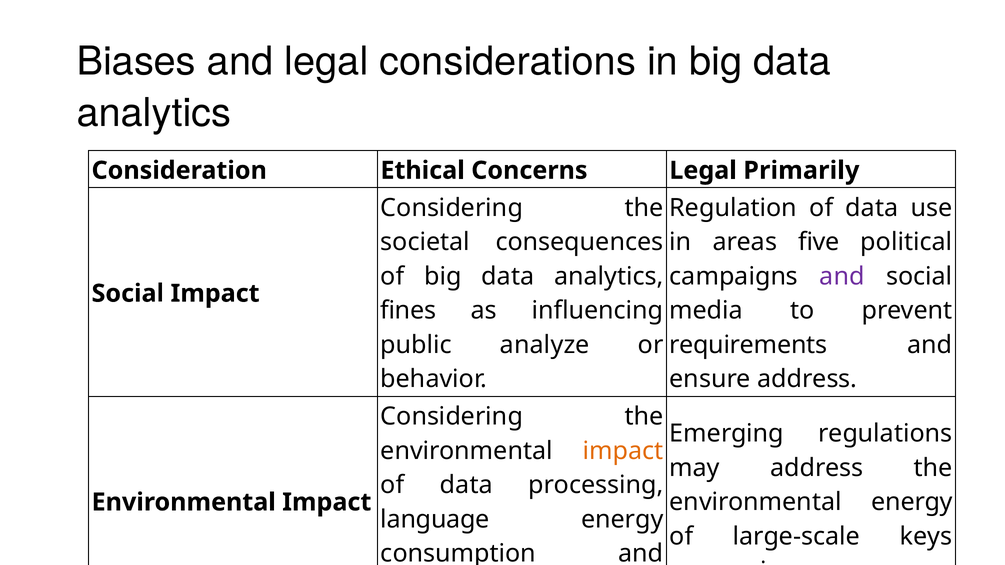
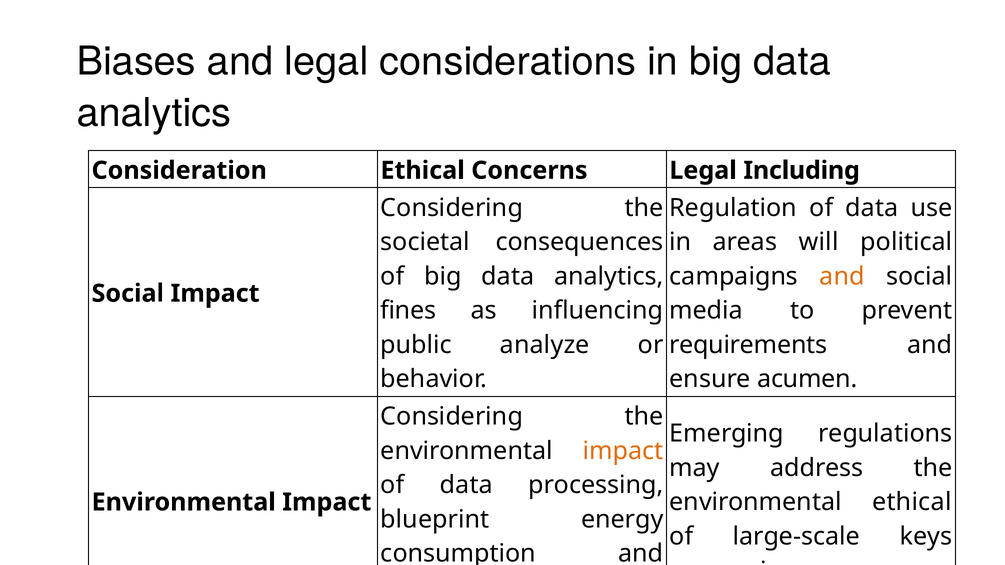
Primarily: Primarily -> Including
five: five -> will
and at (842, 276) colour: purple -> orange
ensure address: address -> acumen
environmental energy: energy -> ethical
language: language -> blueprint
